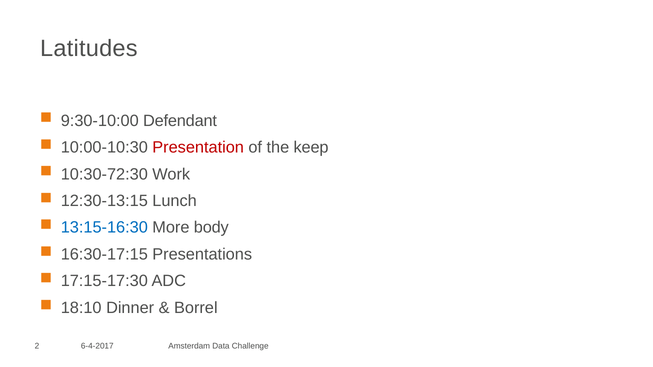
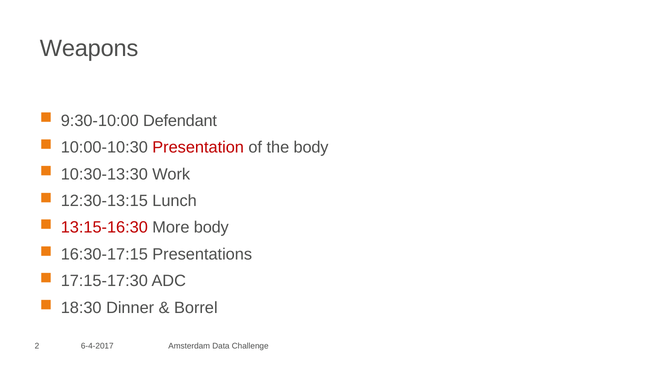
Latitudes: Latitudes -> Weapons
the keep: keep -> body
10:30-72:30: 10:30-72:30 -> 10:30-13:30
13:15-16:30 colour: blue -> red
18:10: 18:10 -> 18:30
